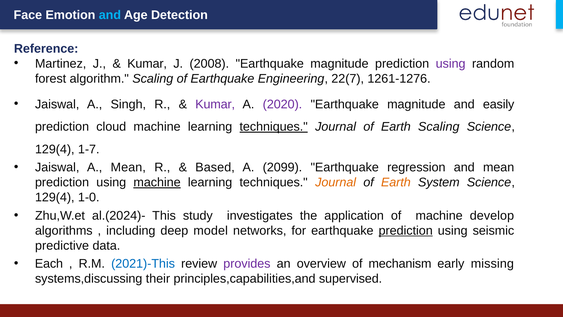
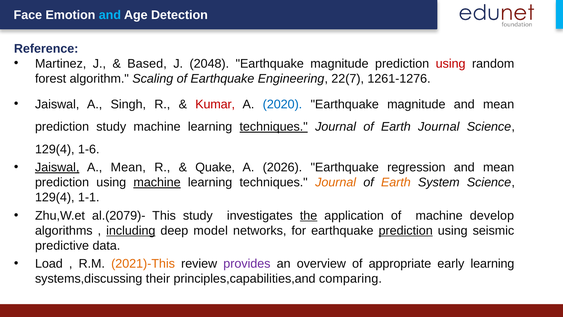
Kumar at (147, 64): Kumar -> Based
2008: 2008 -> 2048
using at (451, 64) colour: purple -> red
Kumar at (215, 104) colour: purple -> red
2020 colour: purple -> blue
magnitude and easily: easily -> mean
prediction cloud: cloud -> study
Earth Scaling: Scaling -> Journal
1-7: 1-7 -> 1-6
Jaiswal at (57, 167) underline: none -> present
Based: Based -> Quake
2099: 2099 -> 2026
1-0: 1-0 -> 1-1
al.(2024)-: al.(2024)- -> al.(2079)-
the underline: none -> present
including underline: none -> present
Each: Each -> Load
2021)-This colour: blue -> orange
mechanism: mechanism -> appropriate
early missing: missing -> learning
supervised: supervised -> comparing
